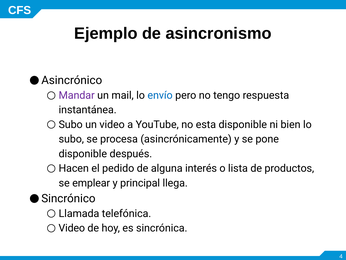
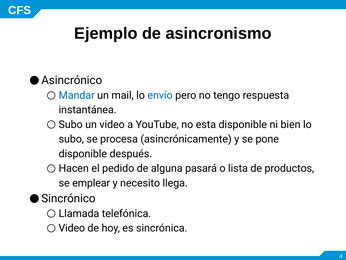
Mandar colour: purple -> blue
interés: interés -> pasará
principal: principal -> necesito
